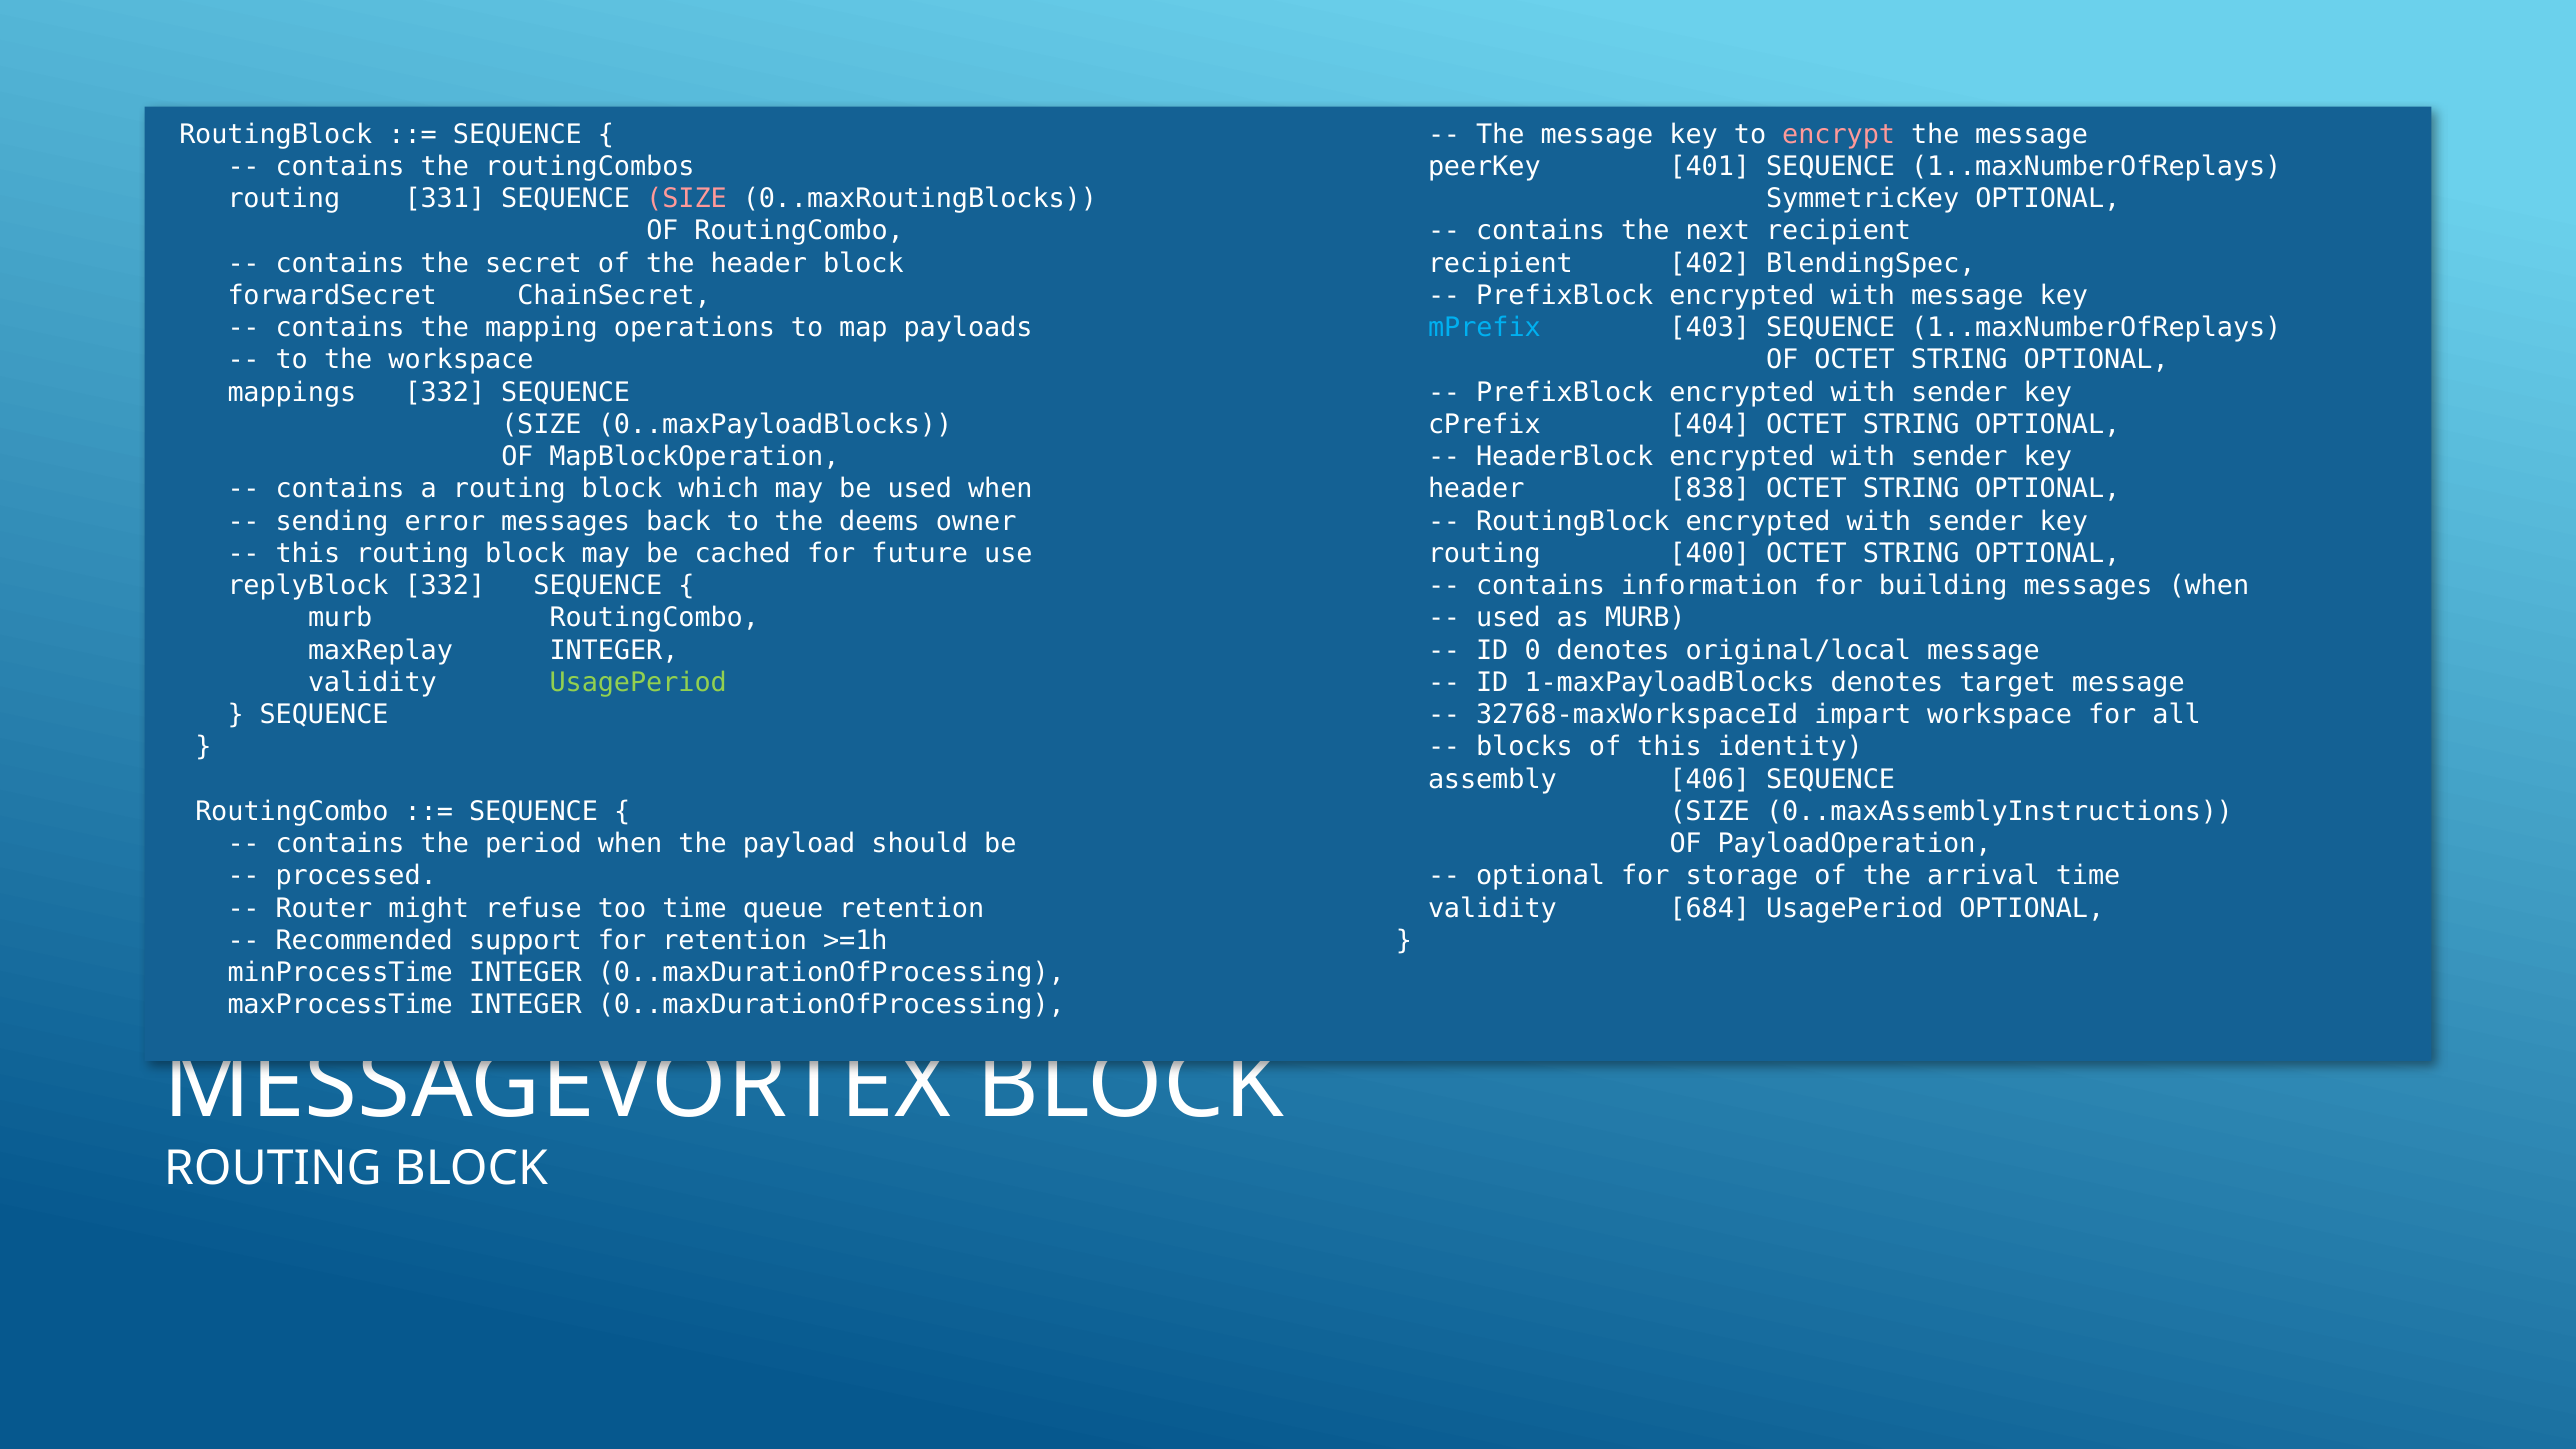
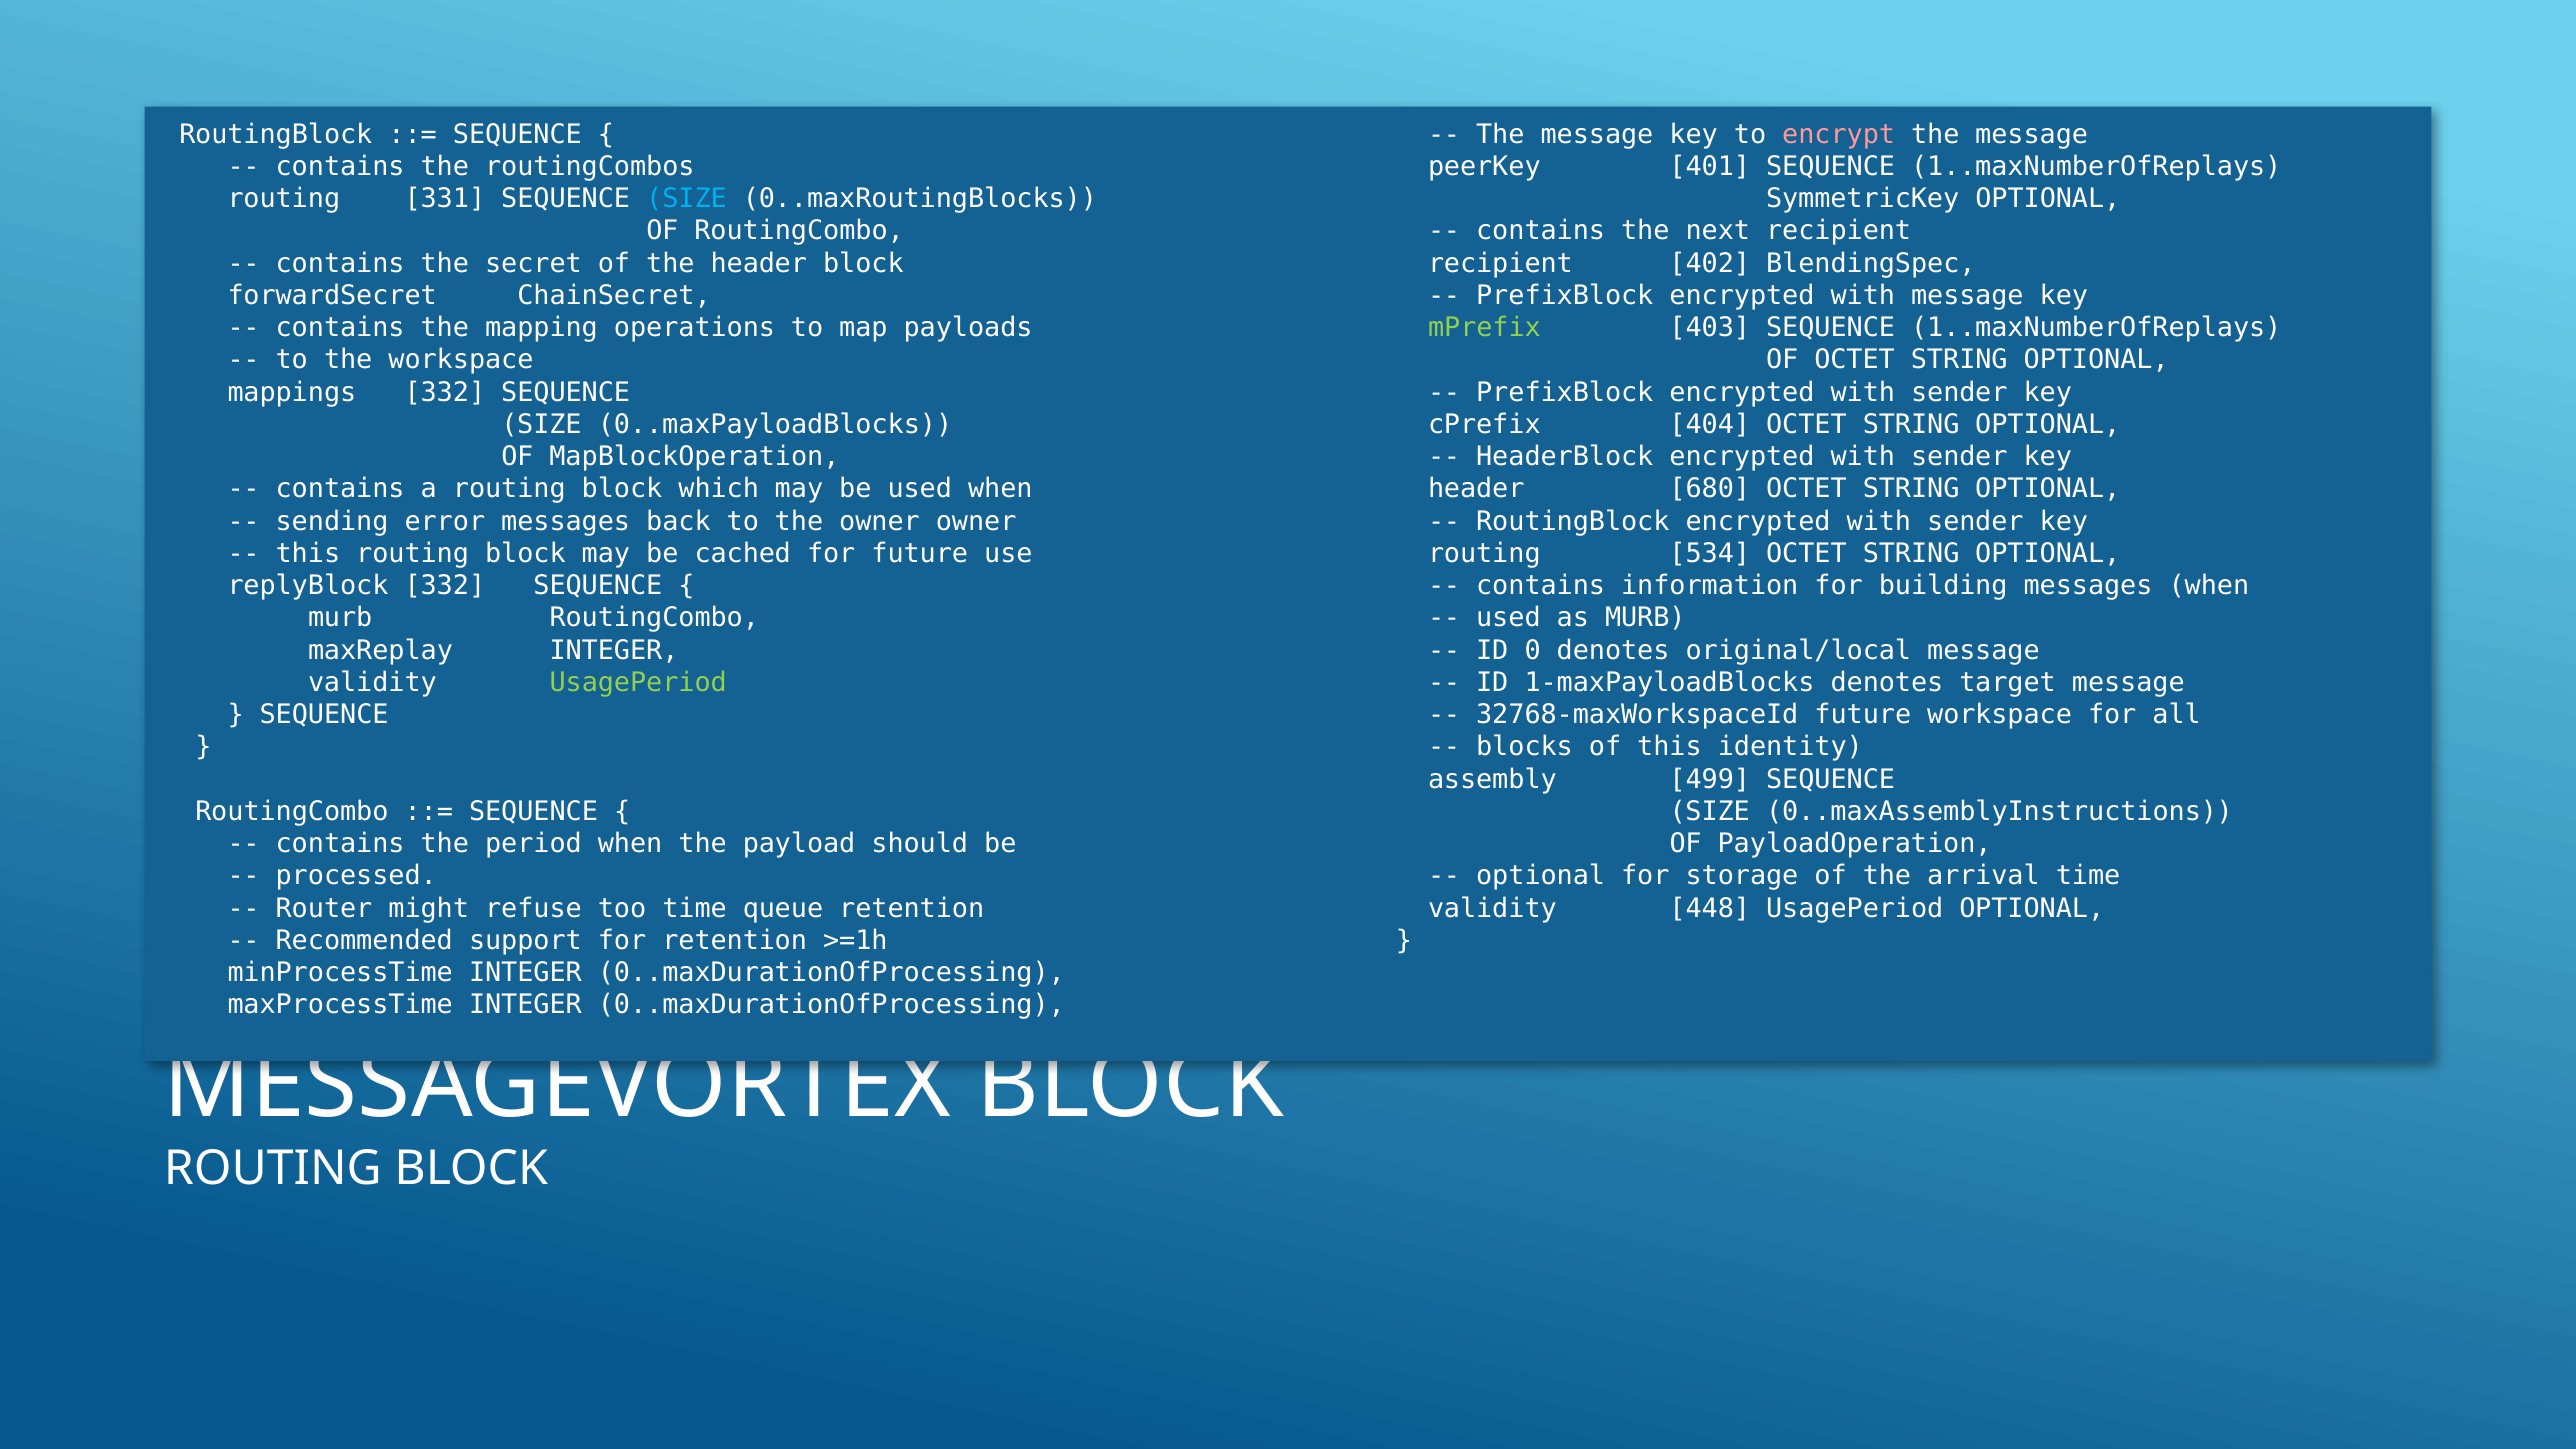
SIZE at (687, 199) colour: pink -> light blue
mPrefix colour: light blue -> light green
838: 838 -> 680
the deems: deems -> owner
400: 400 -> 534
32768-maxWorkspaceId impart: impart -> future
406: 406 -> 499
684: 684 -> 448
